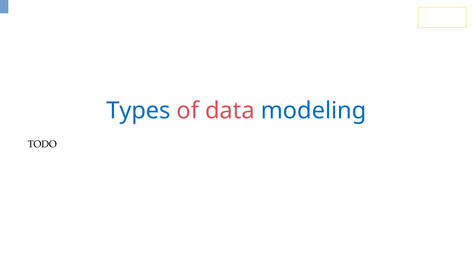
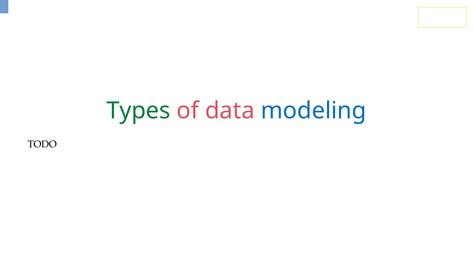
Types colour: blue -> green
